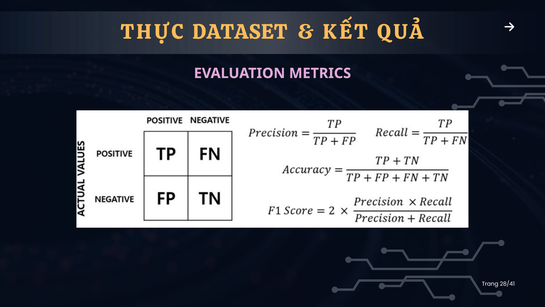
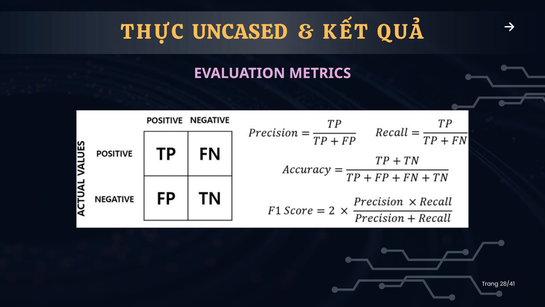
DATASET: DATASET -> UNCASED
